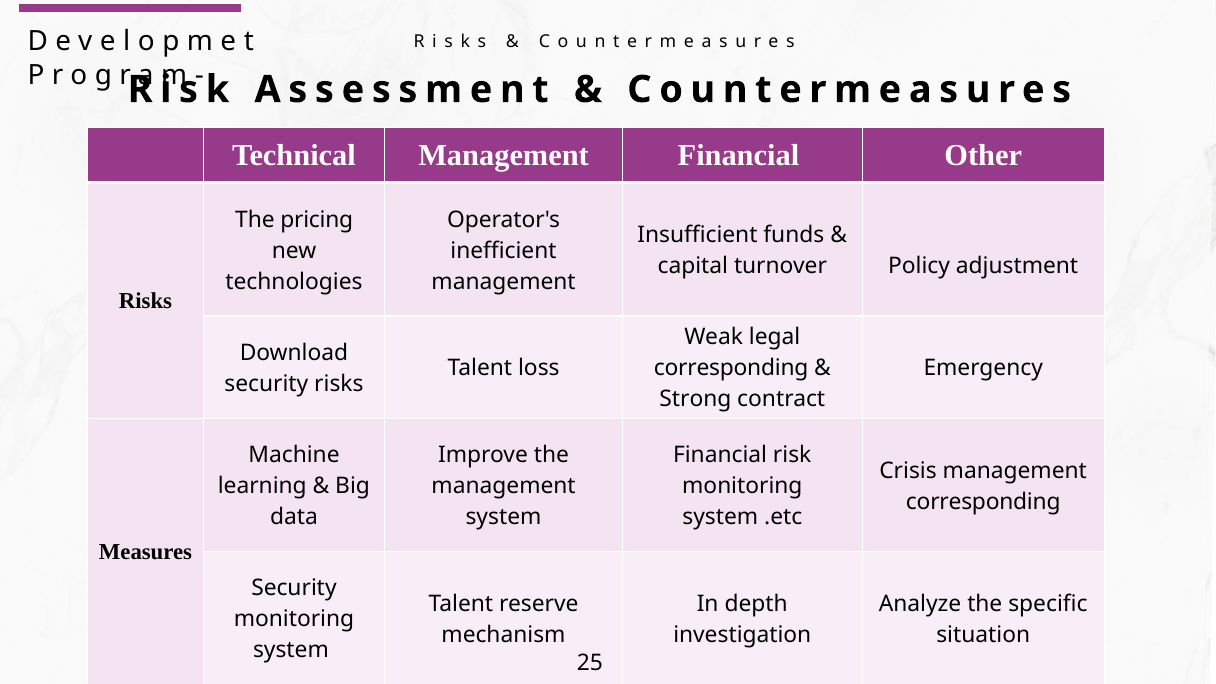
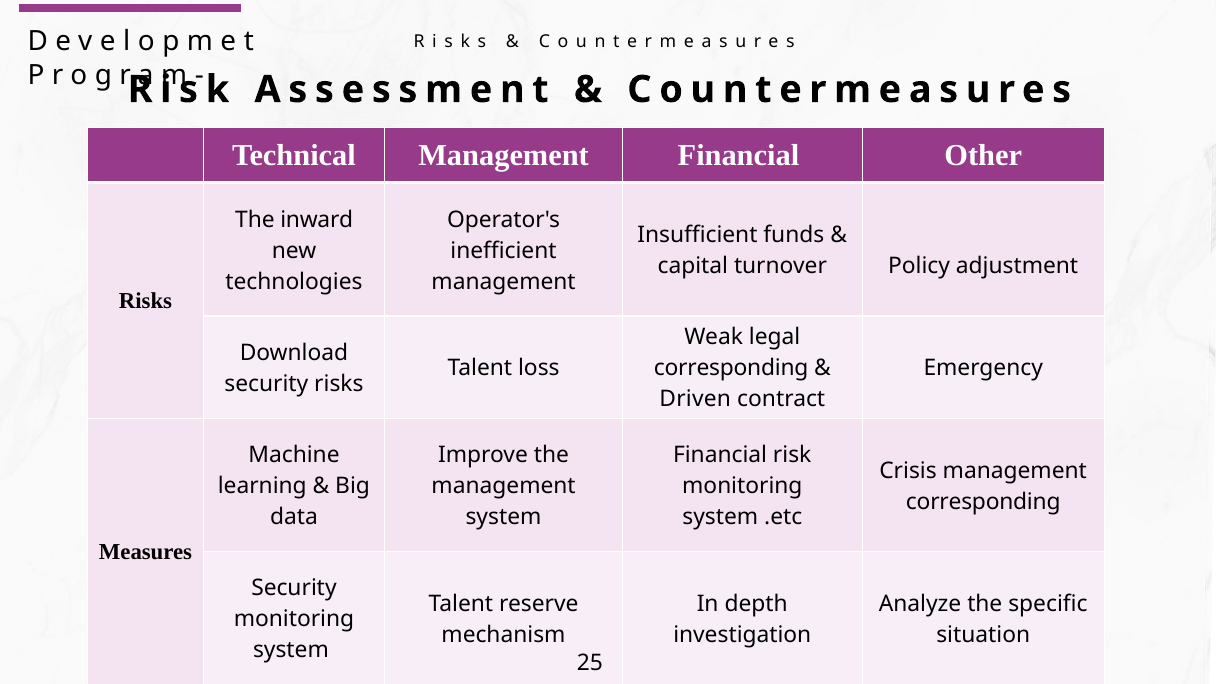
pricing: pricing -> inward
Strong: Strong -> Driven
